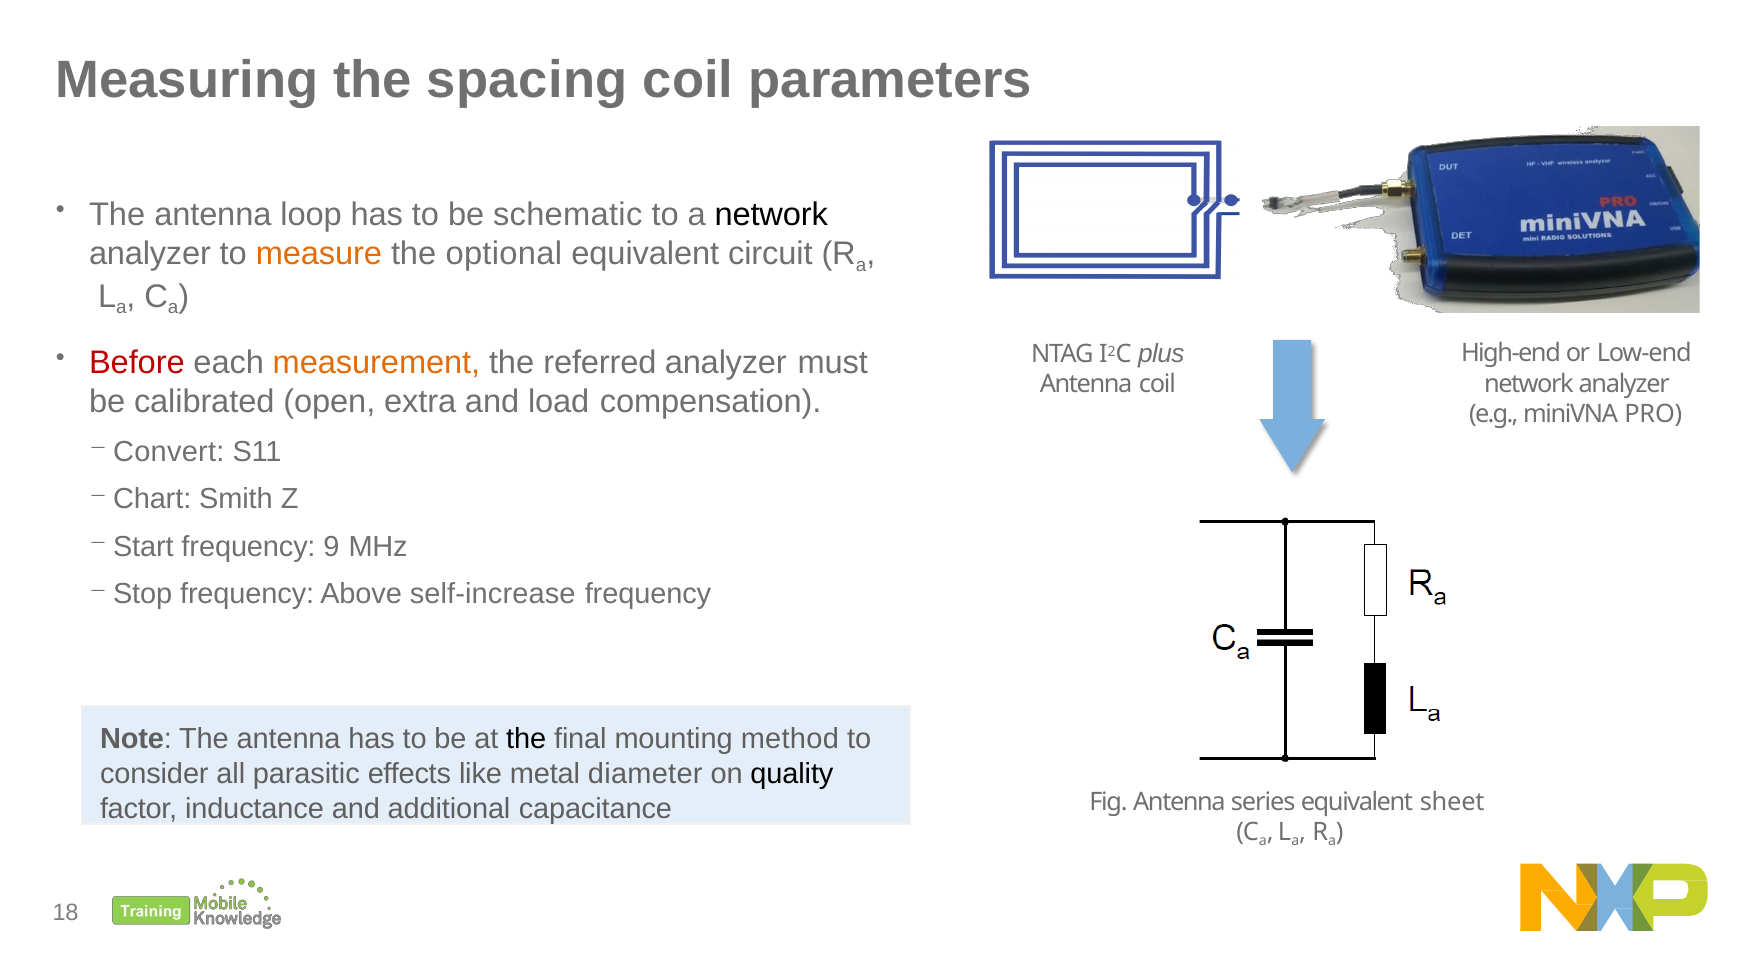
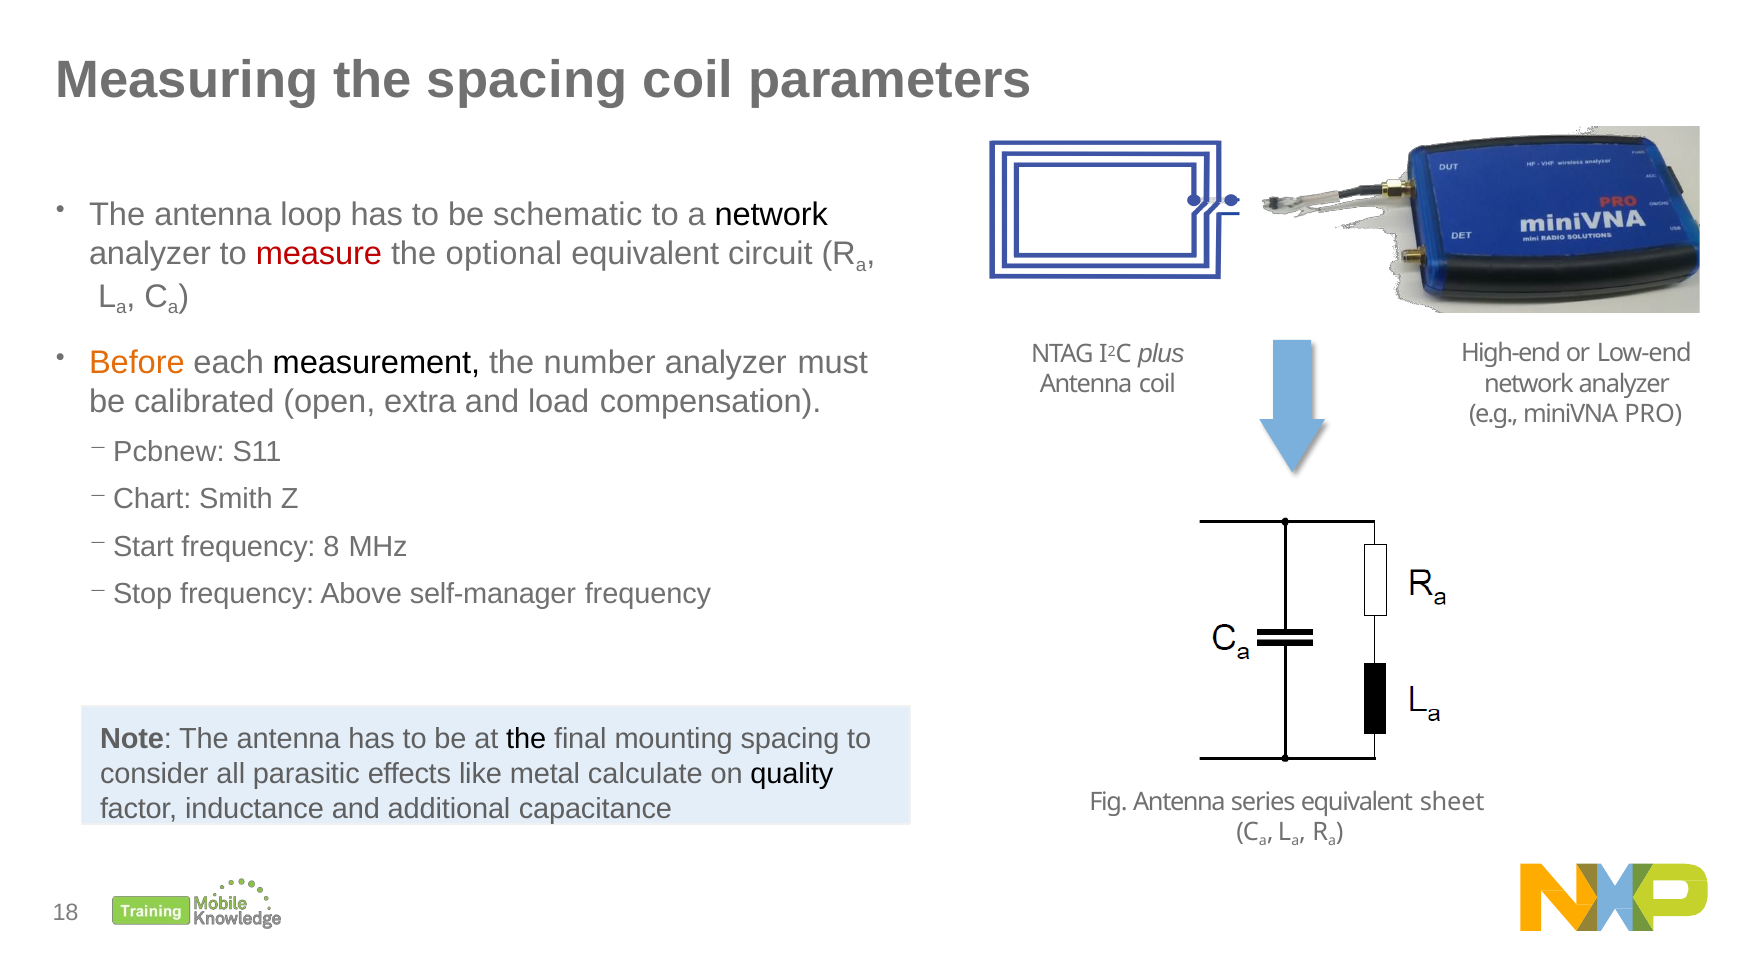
measure colour: orange -> red
Before colour: red -> orange
measurement colour: orange -> black
referred: referred -> number
Convert: Convert -> Pcbnew
9: 9 -> 8
self-increase: self-increase -> self-manager
mounting method: method -> spacing
diameter: diameter -> calculate
